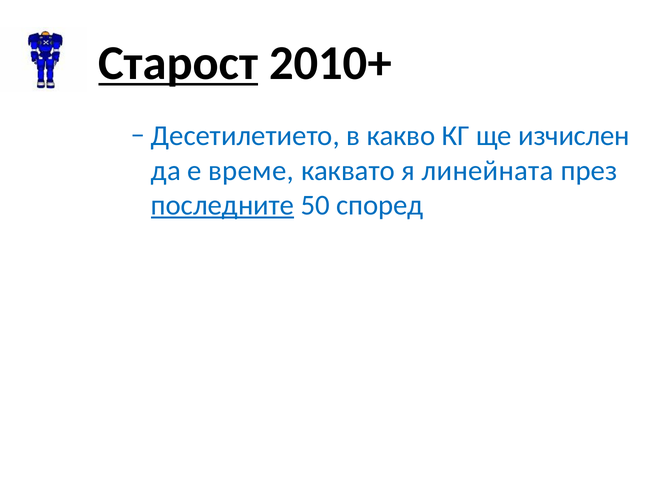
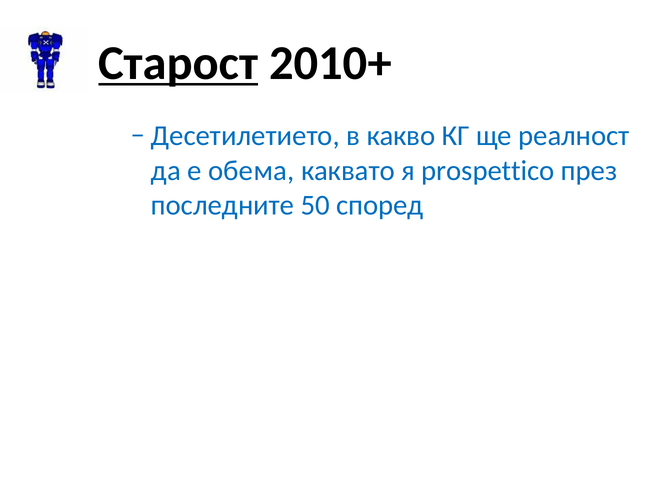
изчислен: изчислен -> реалност
време: време -> обема
линейната: линейната -> prospettico
последните underline: present -> none
